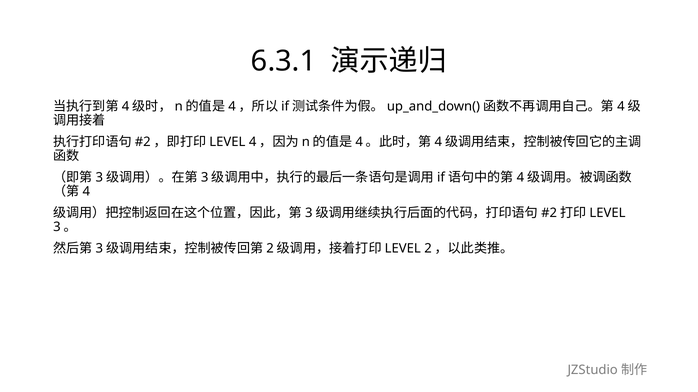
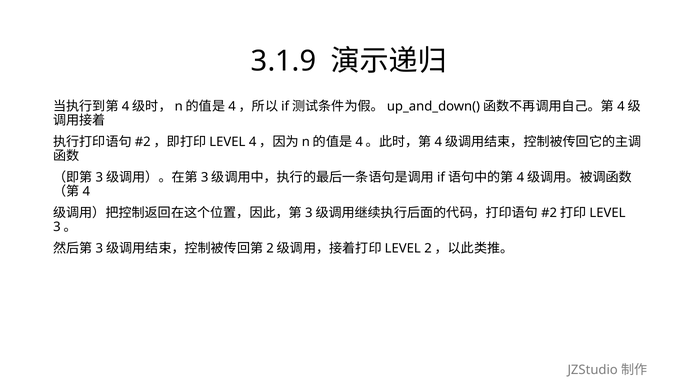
6.3.1: 6.3.1 -> 3.1.9
